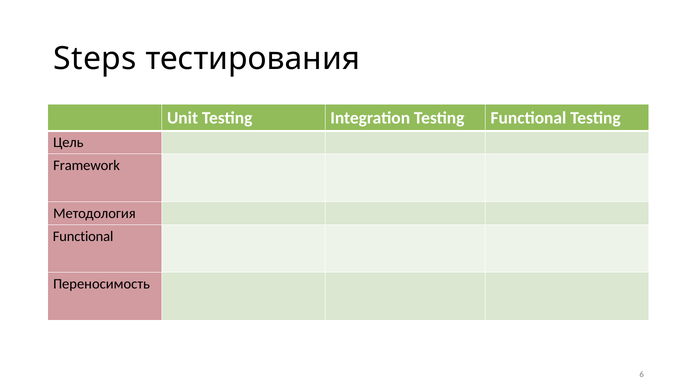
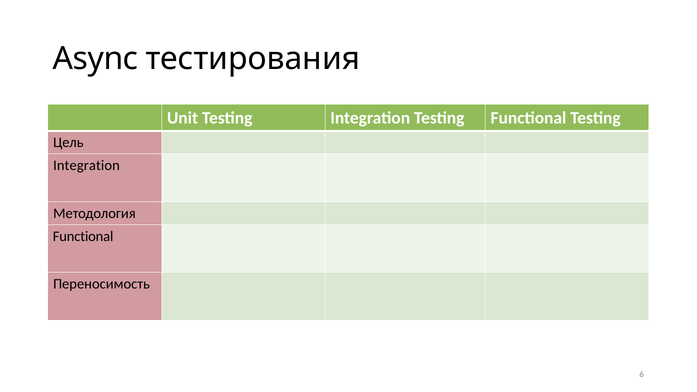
Steps: Steps -> Async
Framework at (87, 166): Framework -> Integration
